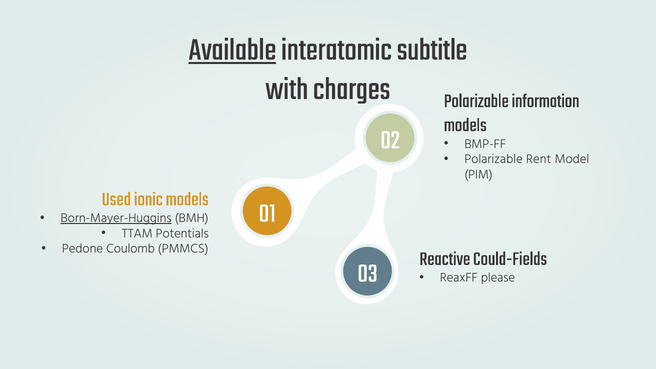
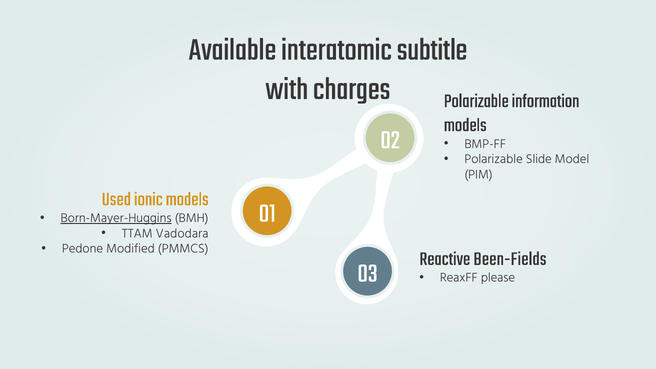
Available underline: present -> none
Rent: Rent -> Slide
Potentials: Potentials -> Vadodara
Coulomb: Coulomb -> Modified
Could-Fields: Could-Fields -> Been-Fields
